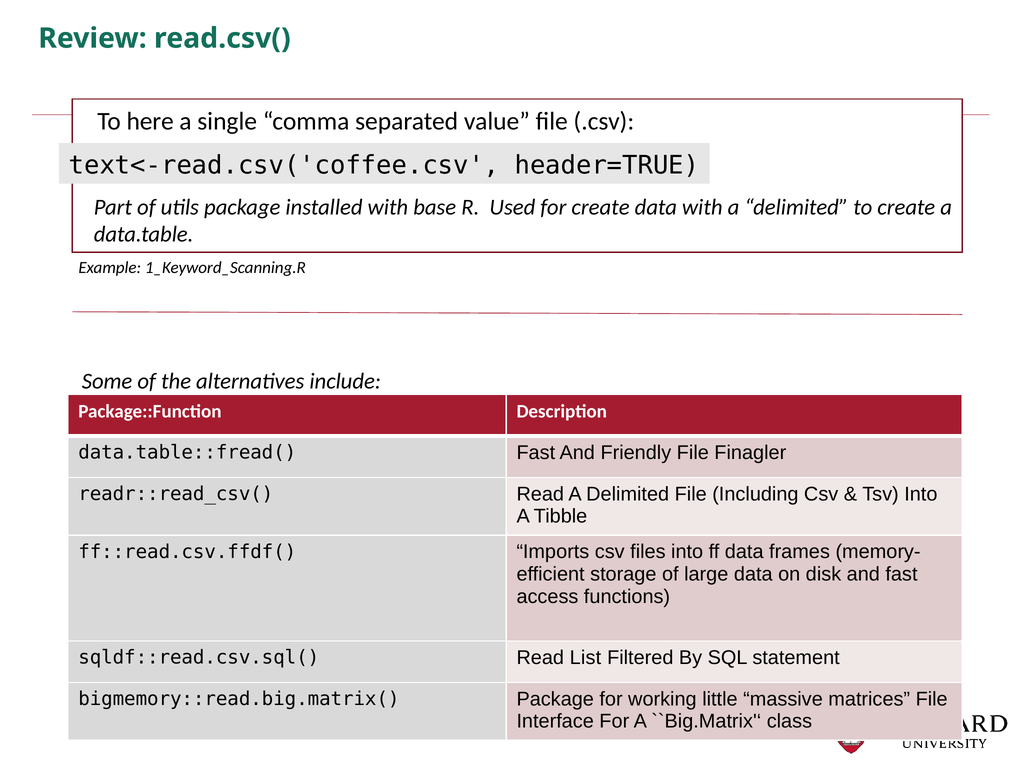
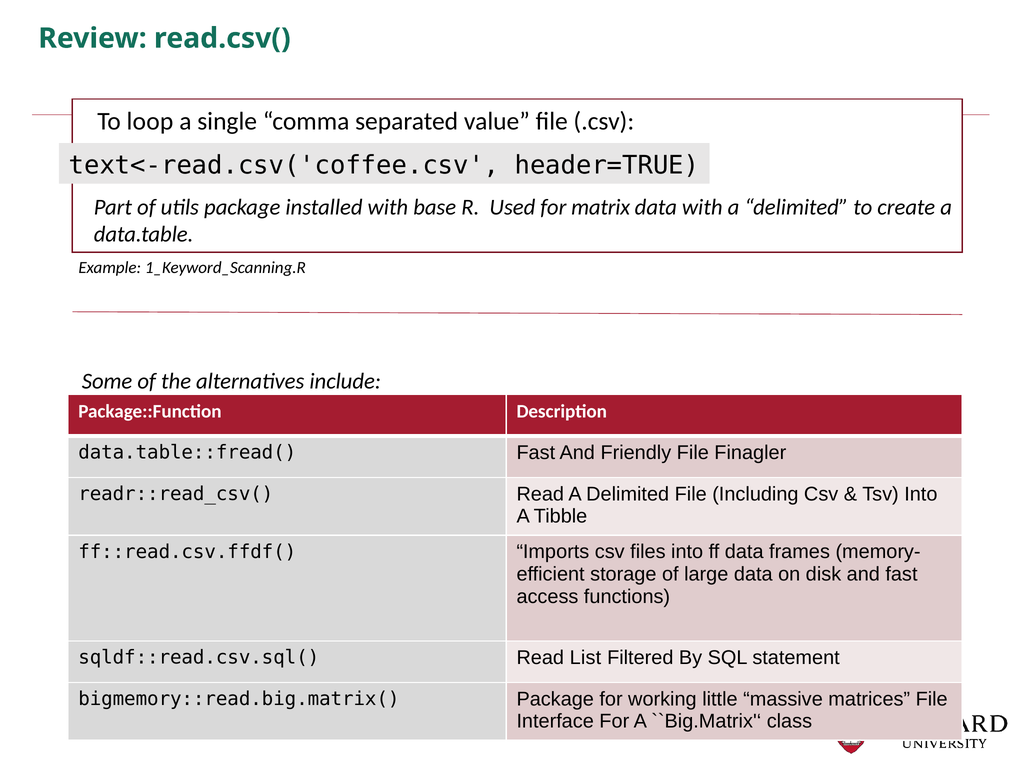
here: here -> loop
for create: create -> matrix
